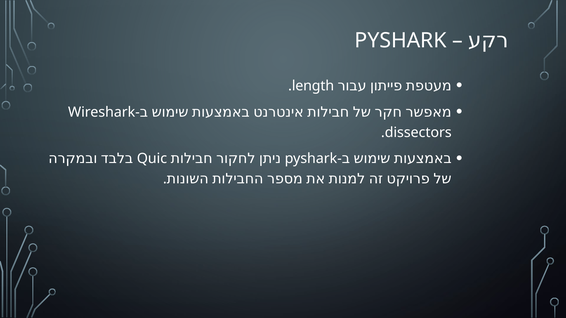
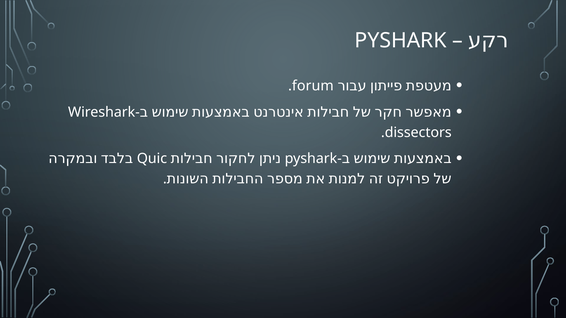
length: length -> forum
